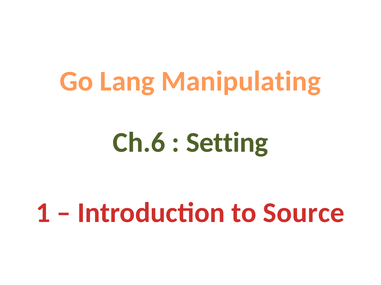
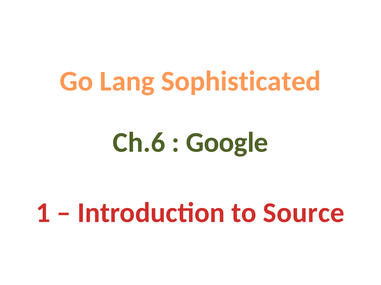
Manipulating: Manipulating -> Sophisticated
Setting: Setting -> Google
